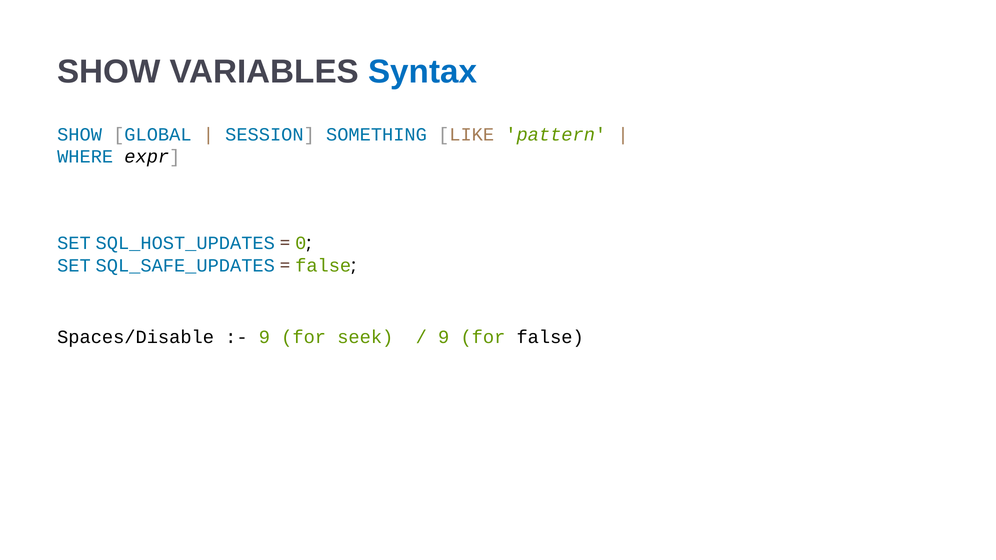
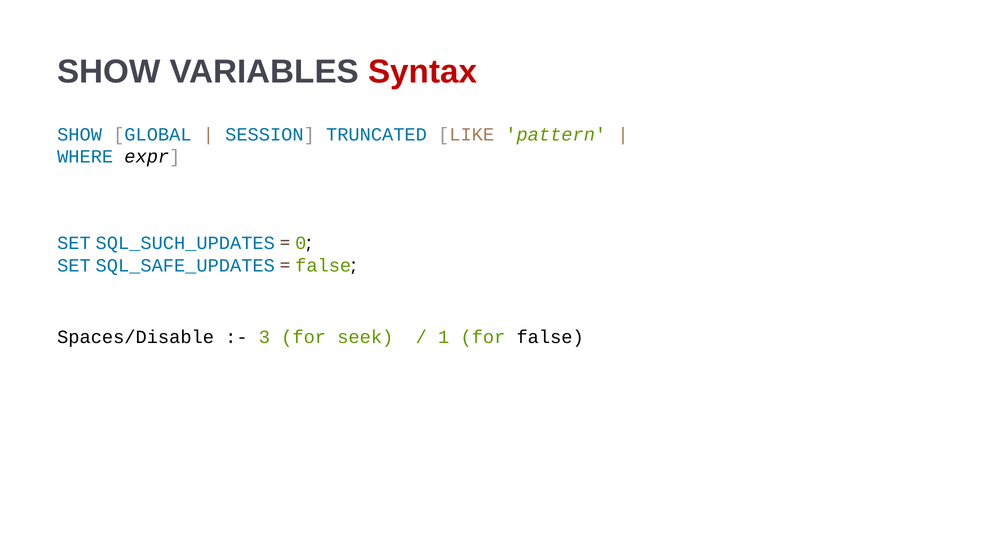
Syntax colour: blue -> red
SOMETHING: SOMETHING -> TRUNCATED
SQL_HOST_UPDATES: SQL_HOST_UPDATES -> SQL_SUCH_UPDATES
9 at (264, 337): 9 -> 3
9 at (444, 337): 9 -> 1
